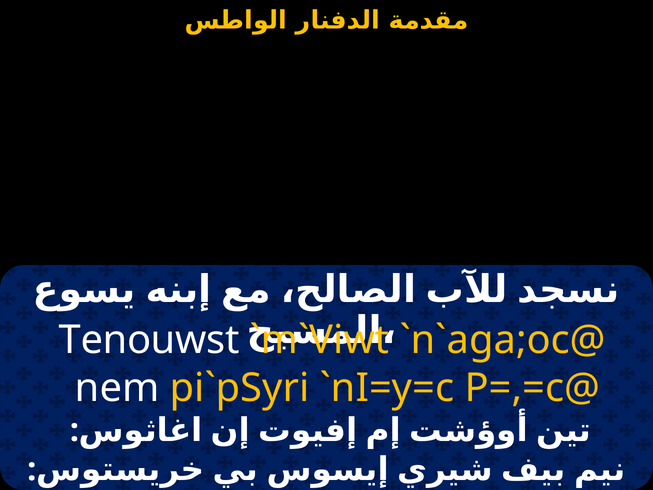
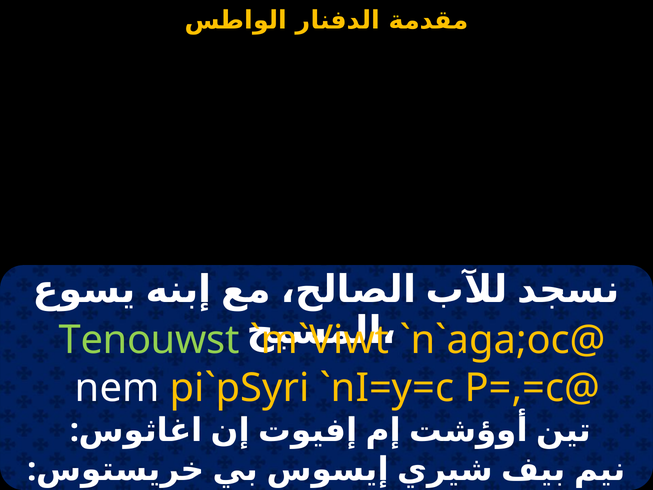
Tenouwst colour: white -> light green
